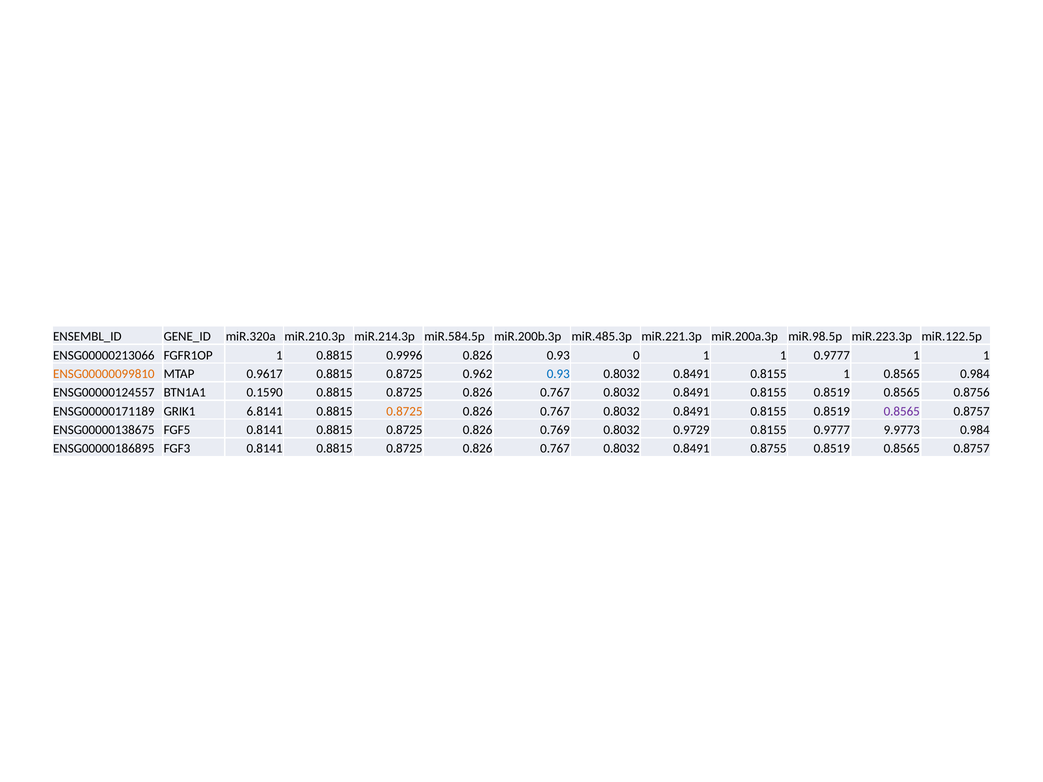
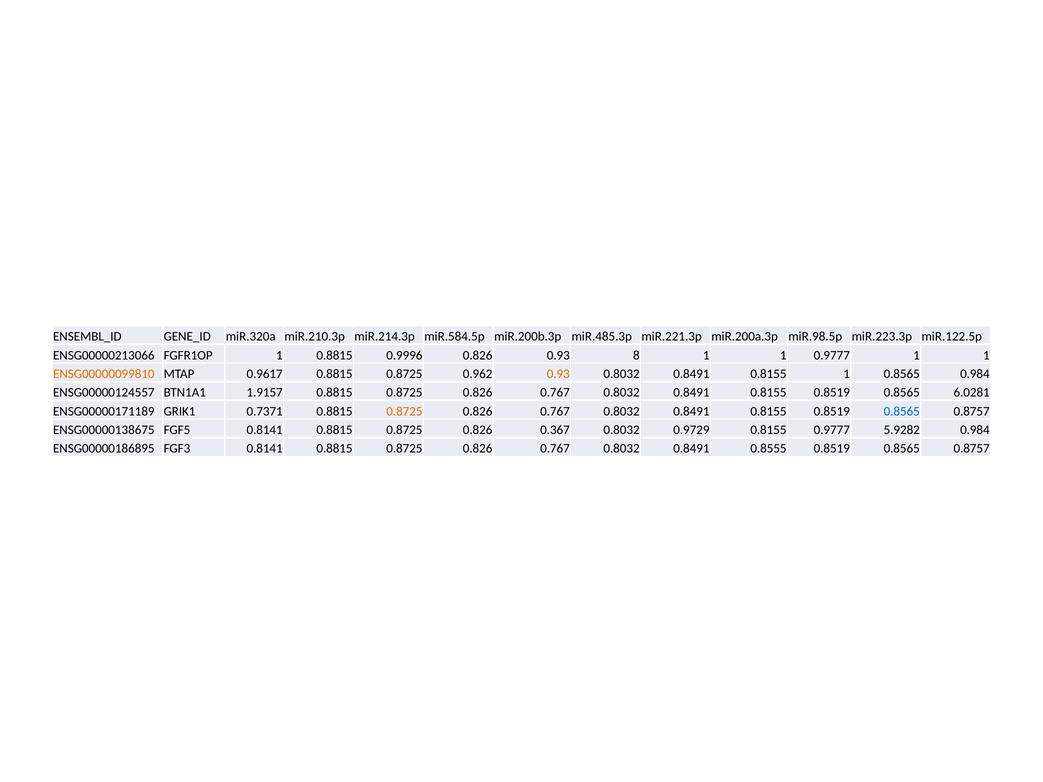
0: 0 -> 8
0.93 at (558, 374) colour: blue -> orange
0.1590: 0.1590 -> 1.9157
0.8756: 0.8756 -> 6.0281
6.8141: 6.8141 -> 0.7371
0.8565 at (902, 411) colour: purple -> blue
0.769: 0.769 -> 0.367
9.9773: 9.9773 -> 5.9282
0.8755: 0.8755 -> 0.8555
